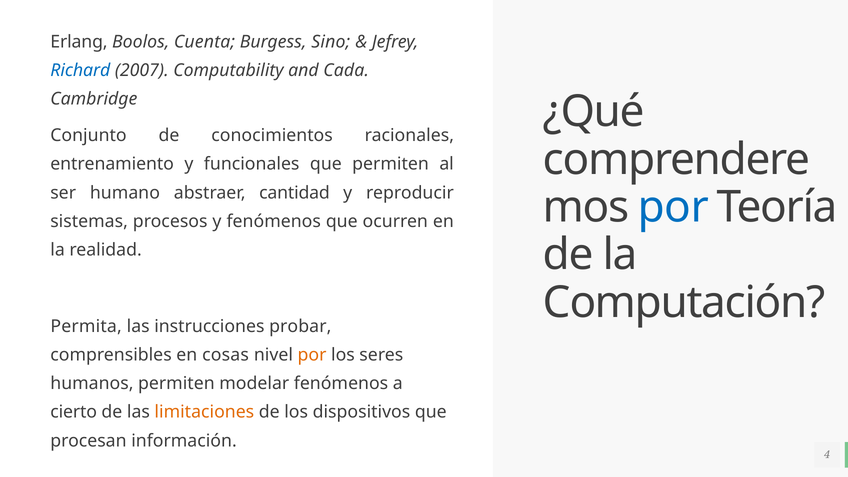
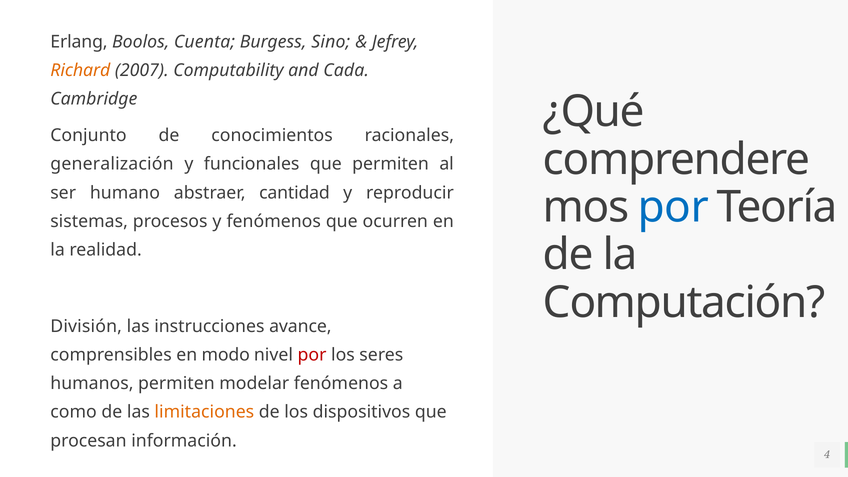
Richard colour: blue -> orange
entrenamiento: entrenamiento -> generalización
Permita: Permita -> División
probar: probar -> avance
cosas: cosas -> modo
por at (312, 355) colour: orange -> red
cierto: cierto -> como
